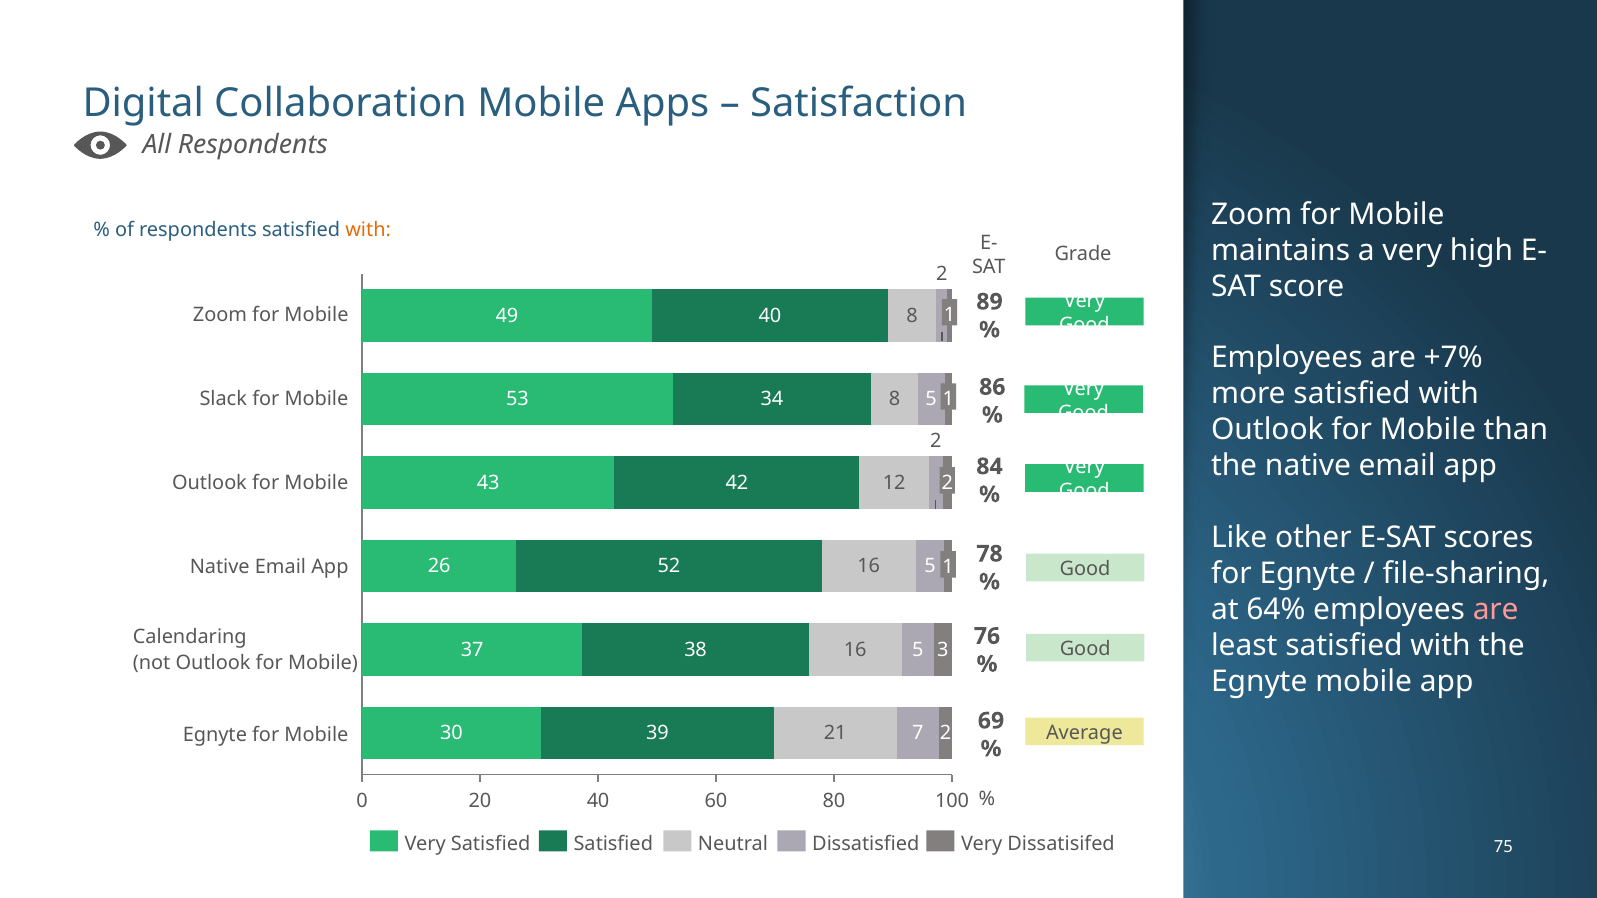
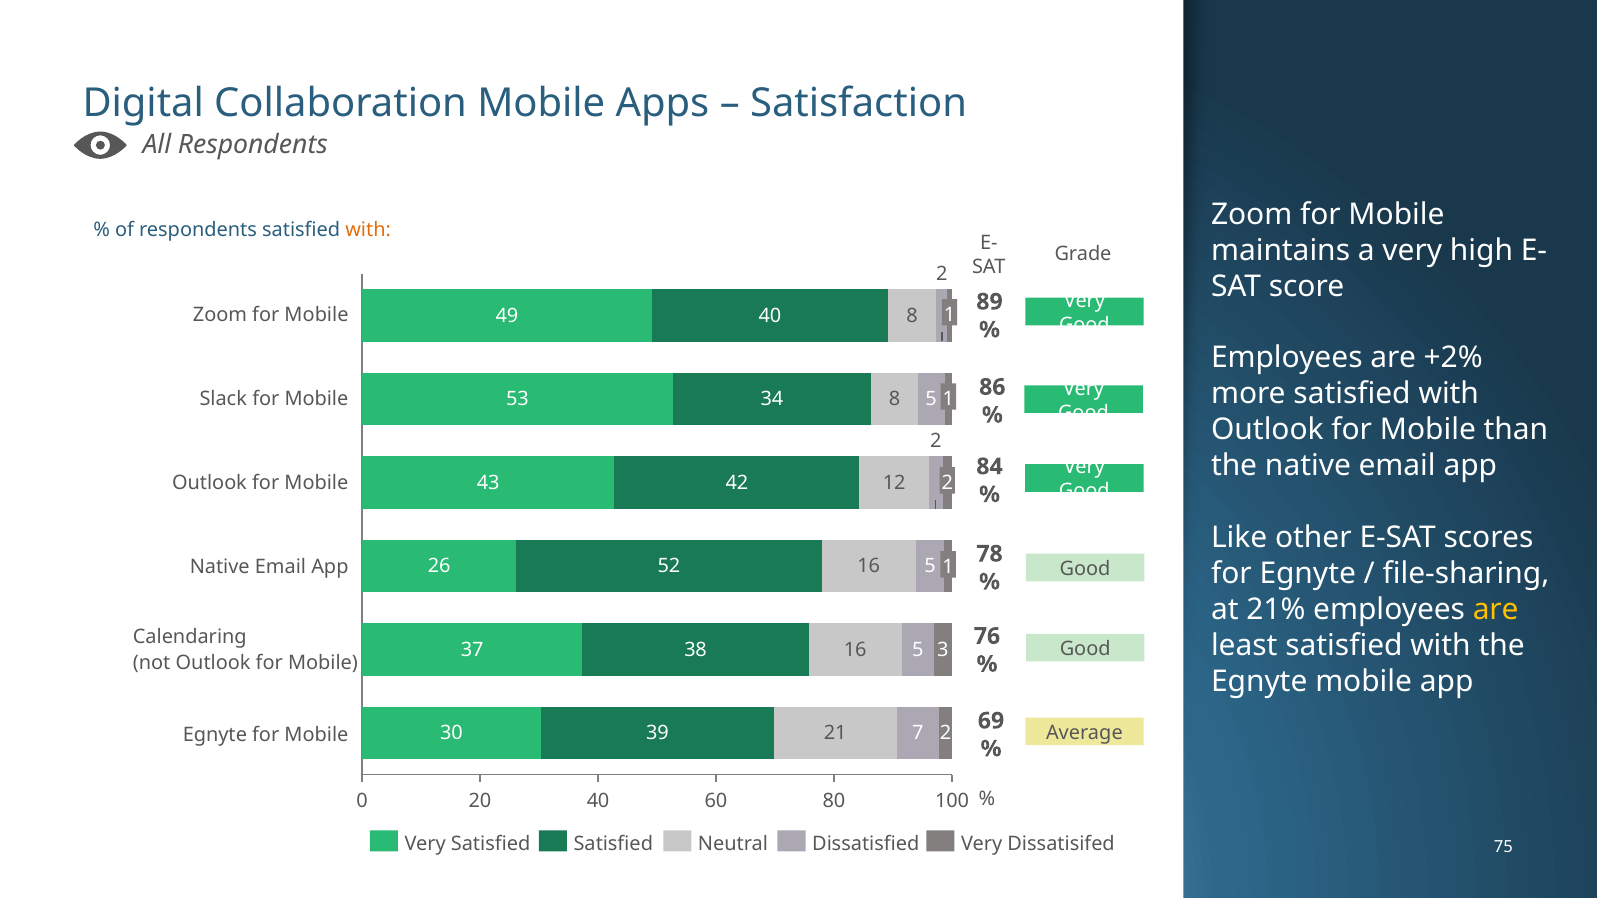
+7%: +7% -> +2%
64%: 64% -> 21%
are at (1496, 610) colour: pink -> yellow
